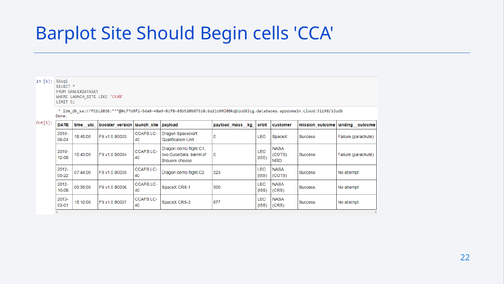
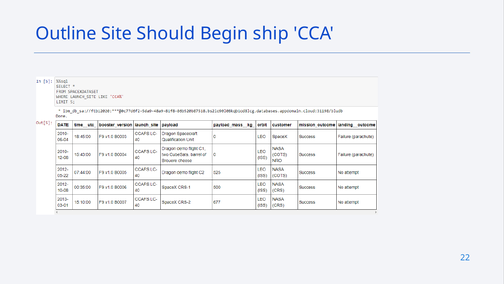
Barplot: Barplot -> Outline
cells: cells -> ship
